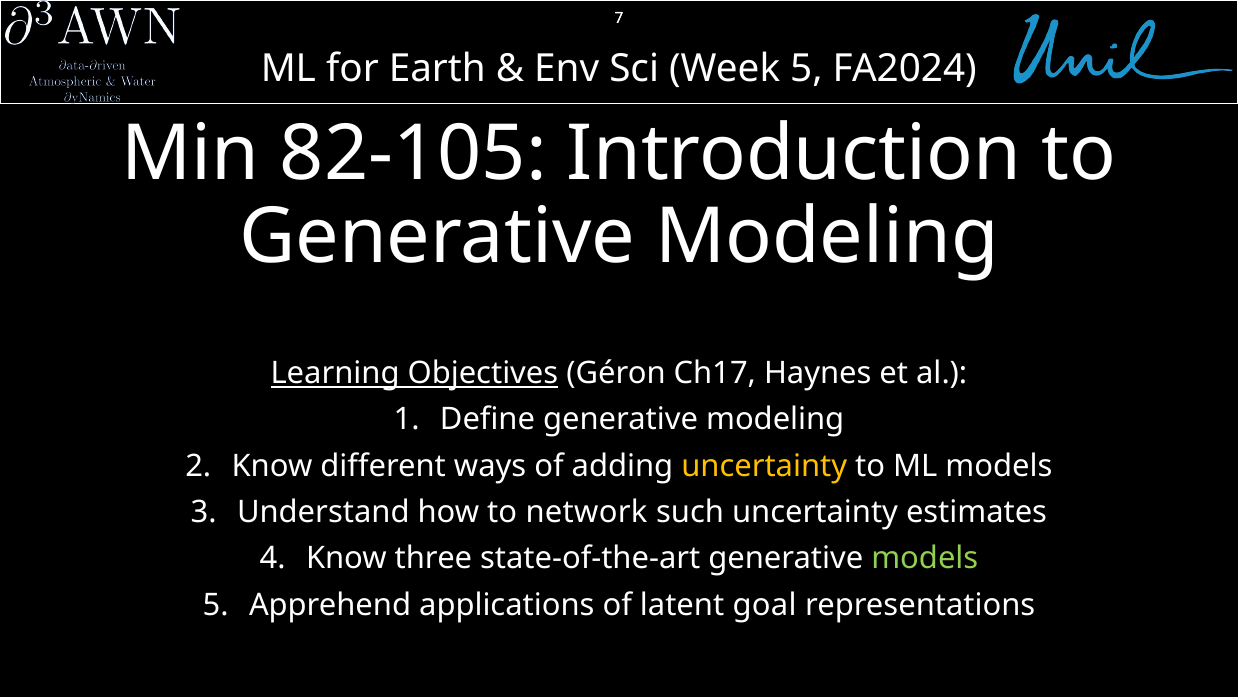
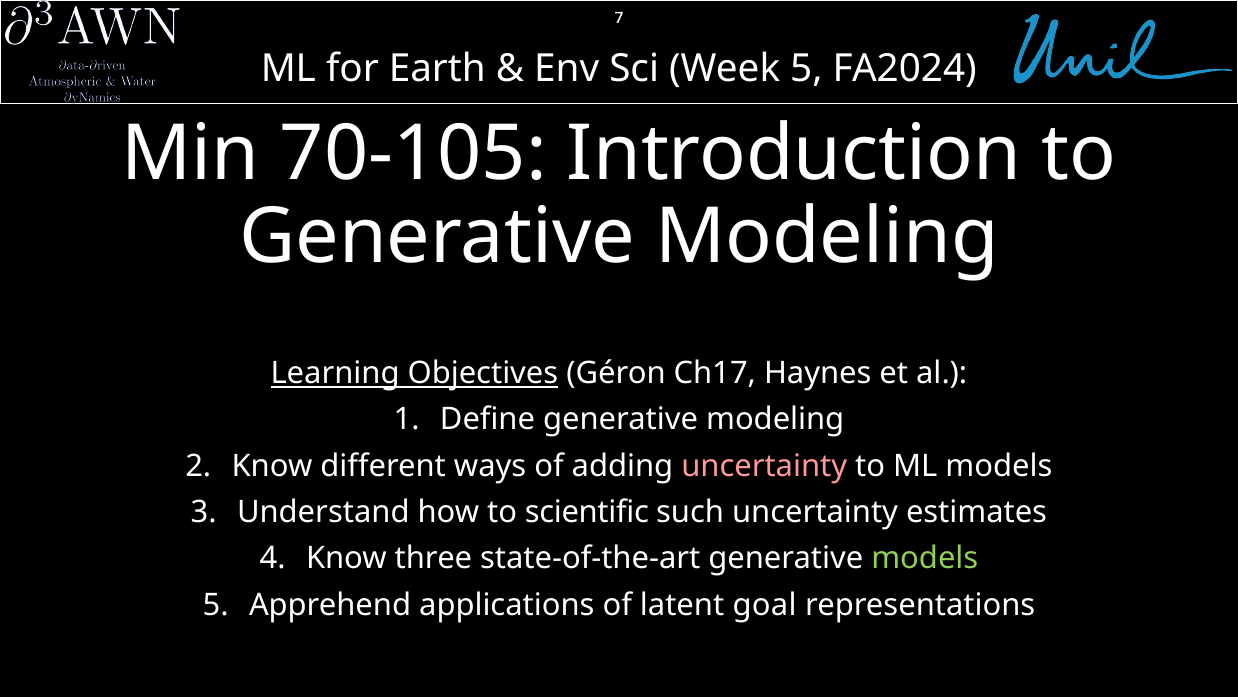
82-105: 82-105 -> 70-105
uncertainty at (764, 465) colour: yellow -> pink
network: network -> scientific
